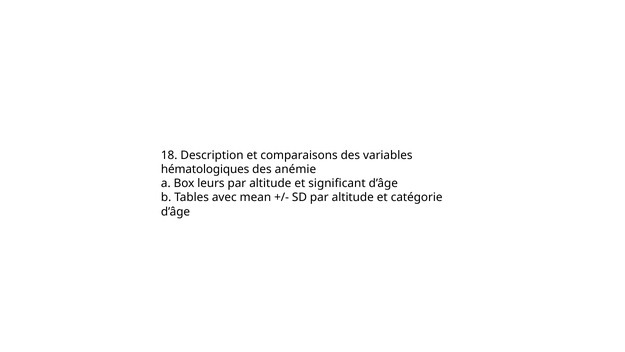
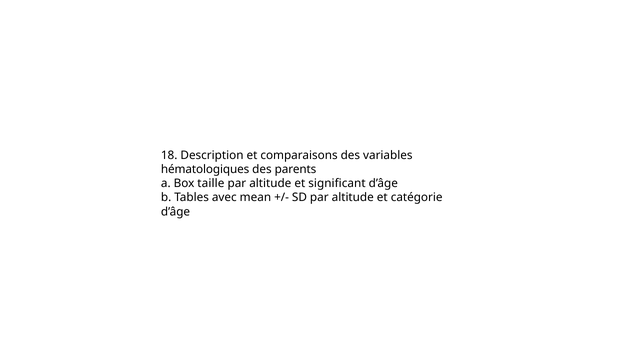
anémie: anémie -> parents
leurs: leurs -> taille
